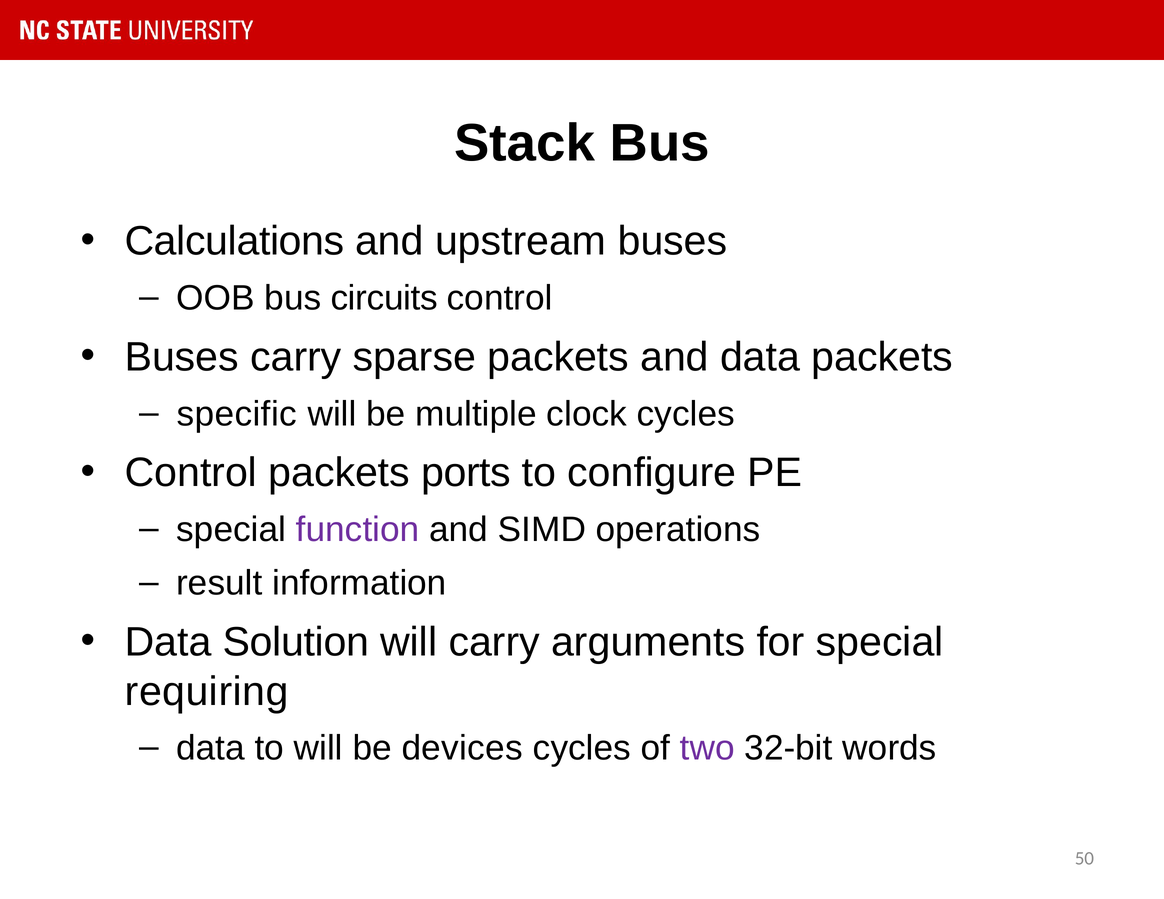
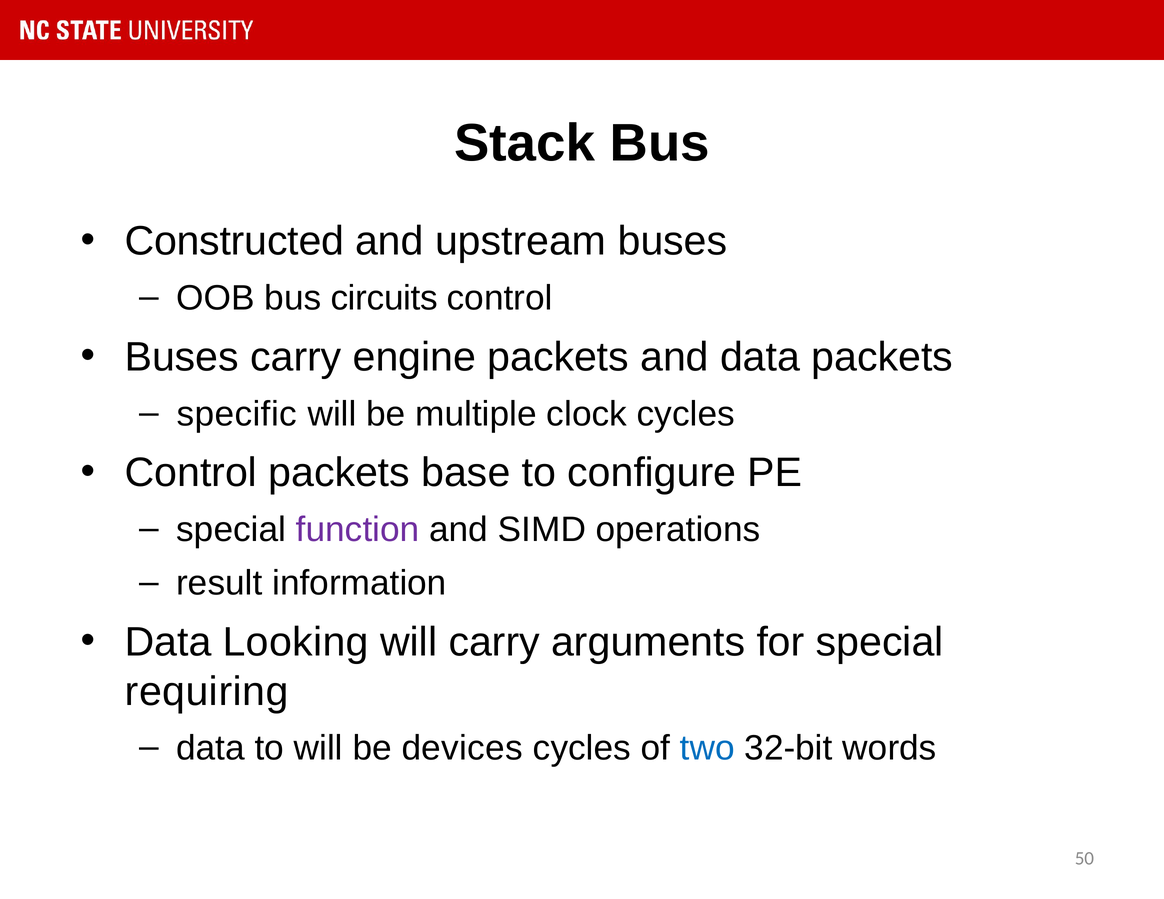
Calculations: Calculations -> Constructed
sparse: sparse -> engine
ports: ports -> base
Solution: Solution -> Looking
two colour: purple -> blue
